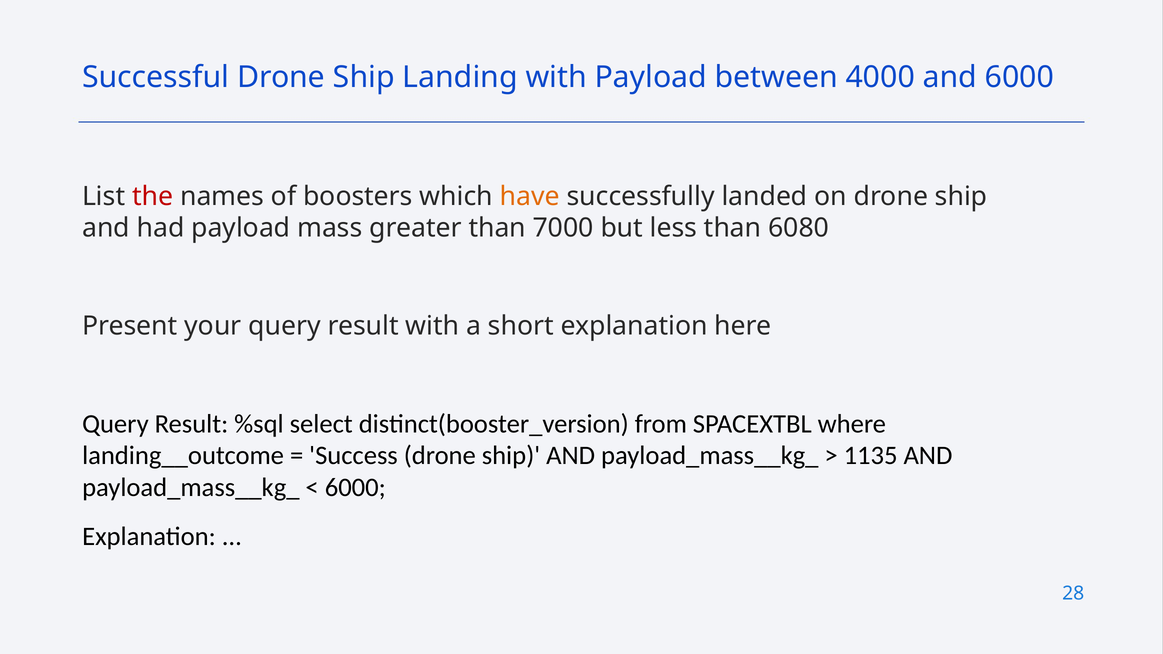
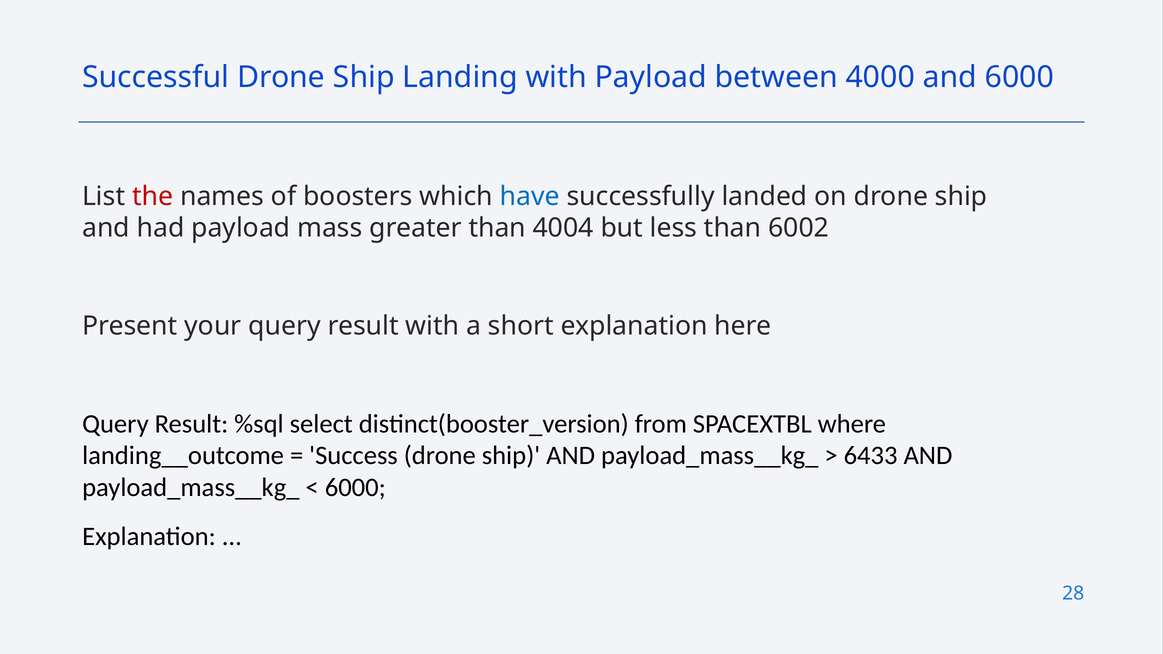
have colour: orange -> blue
7000: 7000 -> 4004
6080: 6080 -> 6002
1135: 1135 -> 6433
